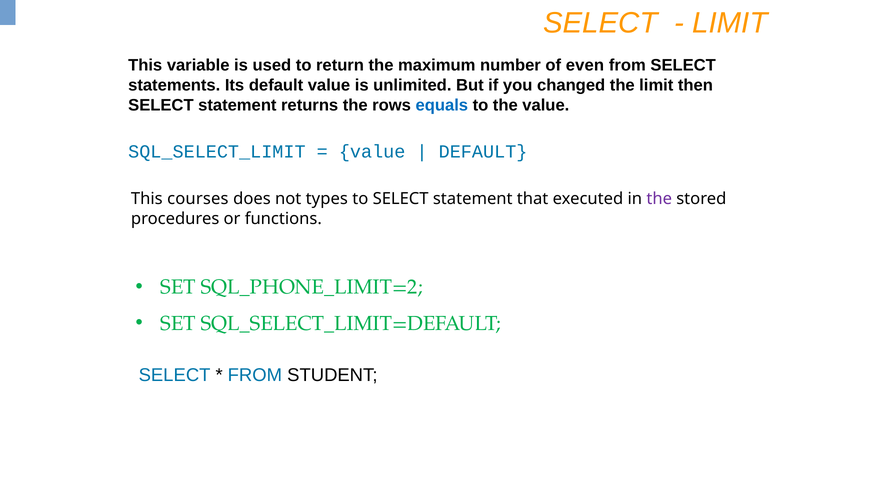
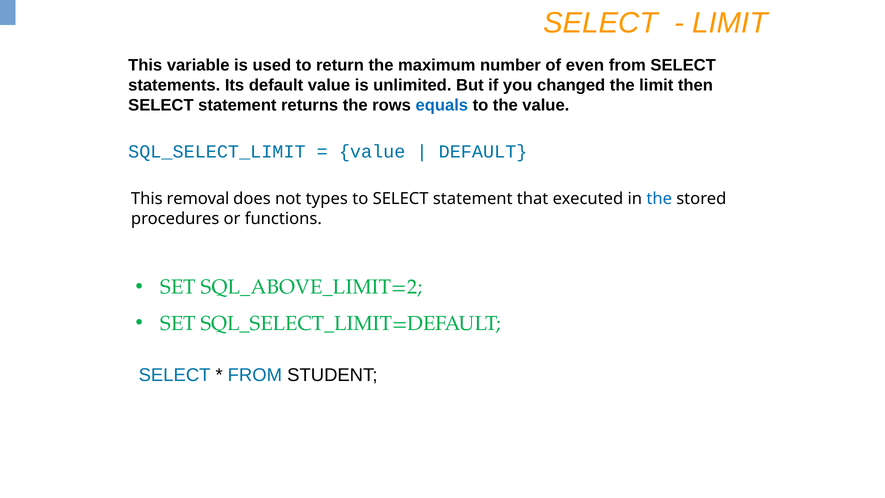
courses: courses -> removal
the at (659, 199) colour: purple -> blue
SQL_PHONE_LIMIT=2: SQL_PHONE_LIMIT=2 -> SQL_ABOVE_LIMIT=2
